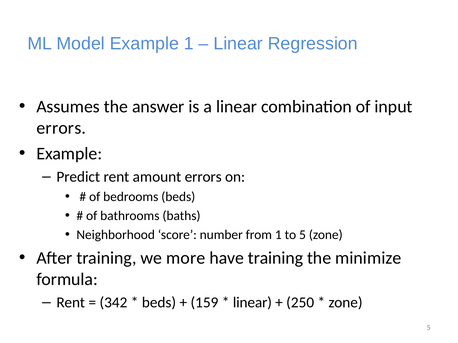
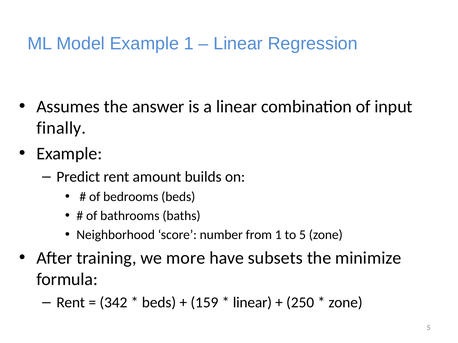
errors at (61, 128): errors -> finally
amount errors: errors -> builds
have training: training -> subsets
